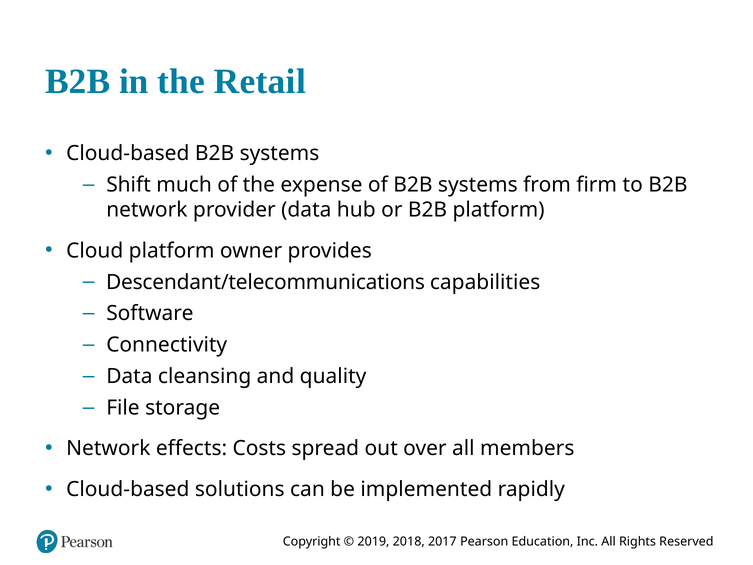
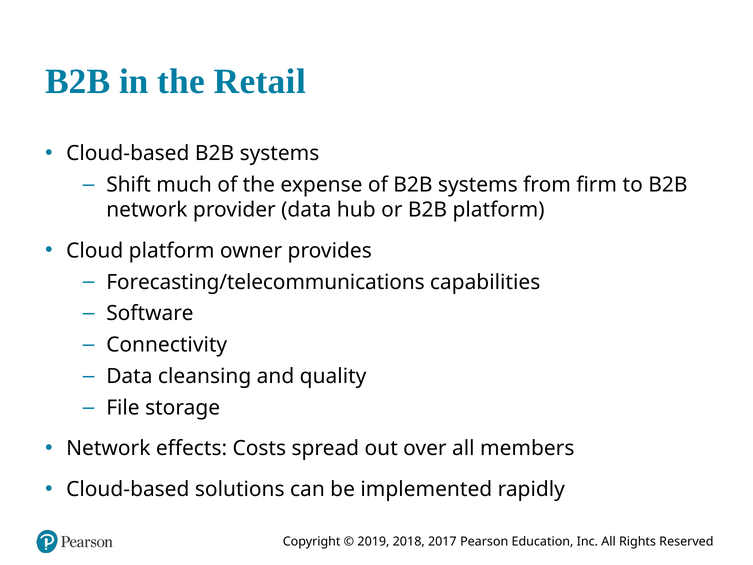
Descendant/telecommunications: Descendant/telecommunications -> Forecasting/telecommunications
